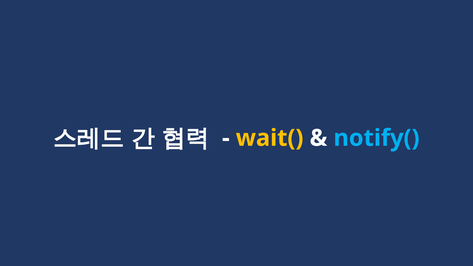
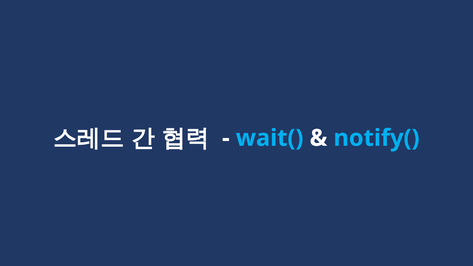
wait( colour: yellow -> light blue
